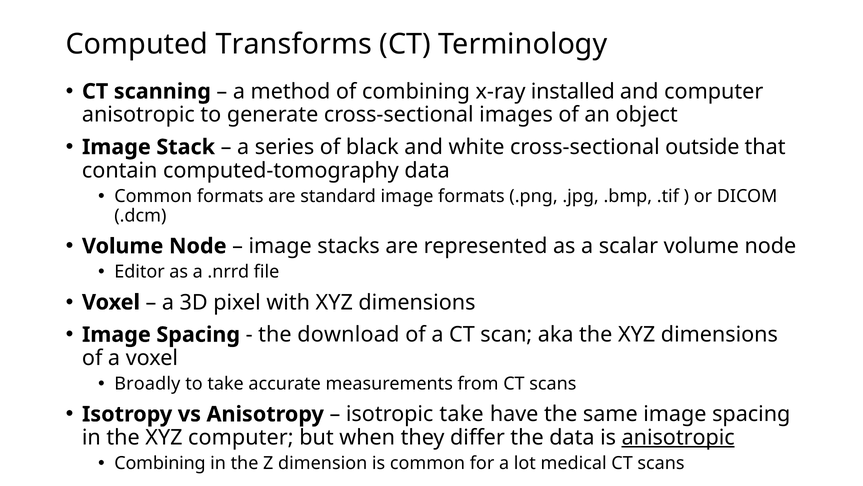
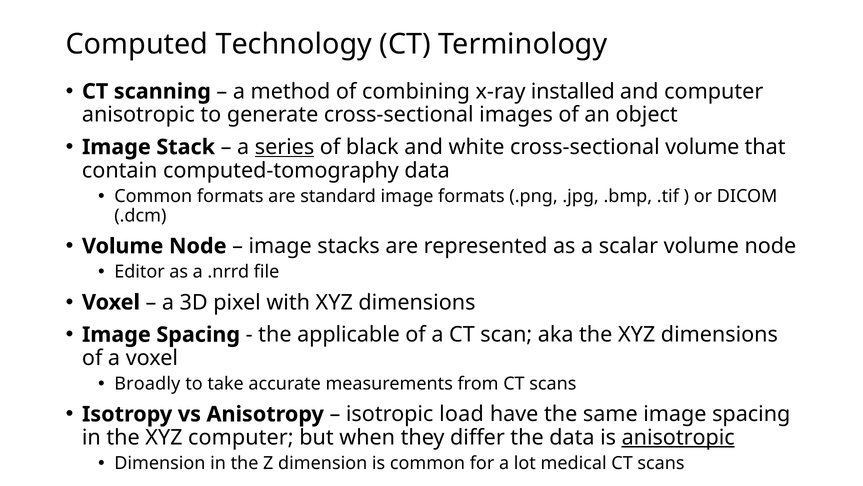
Transforms: Transforms -> Technology
series underline: none -> present
cross-sectional outside: outside -> volume
download: download -> applicable
isotropic take: take -> load
Combining at (160, 463): Combining -> Dimension
